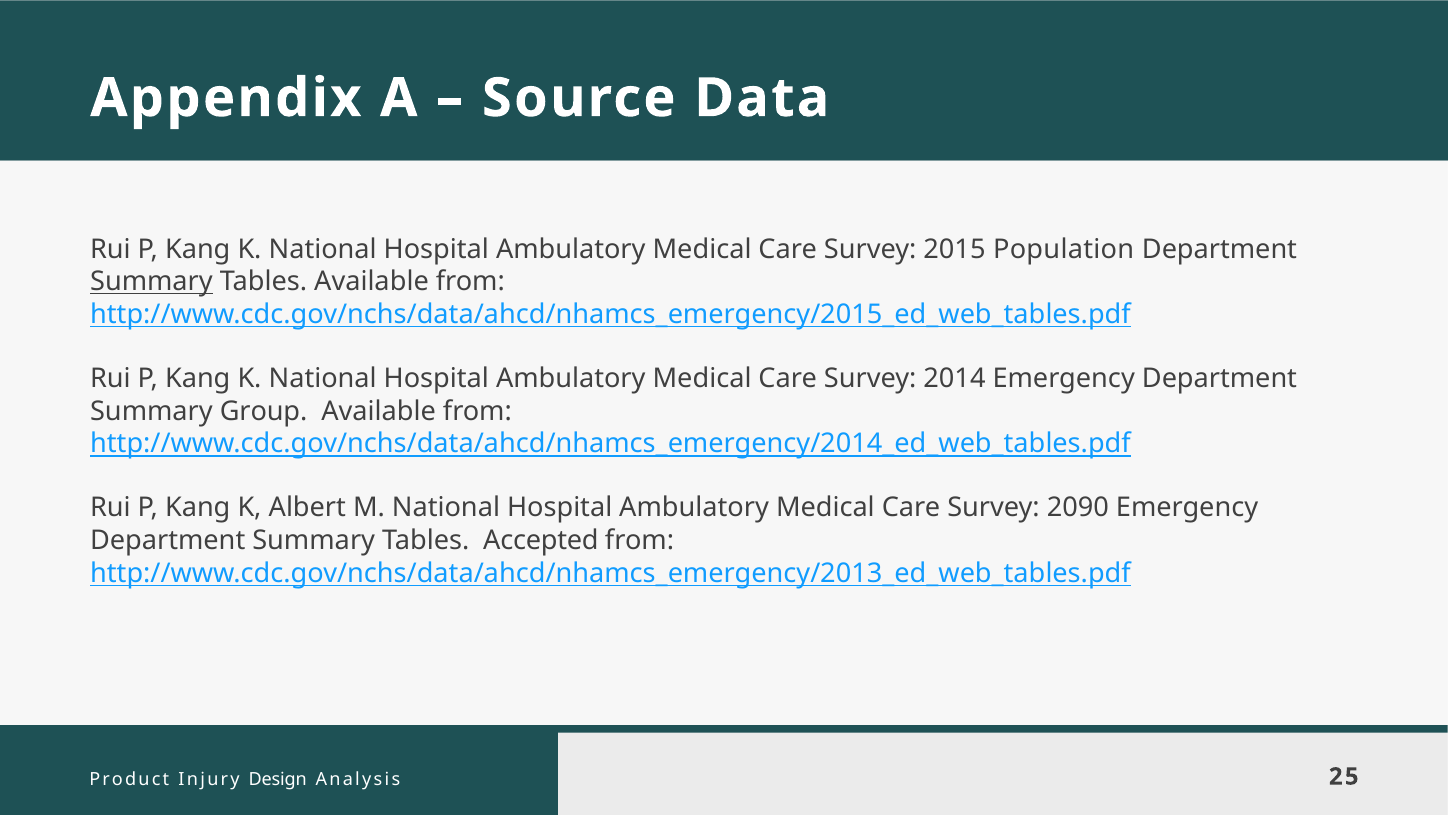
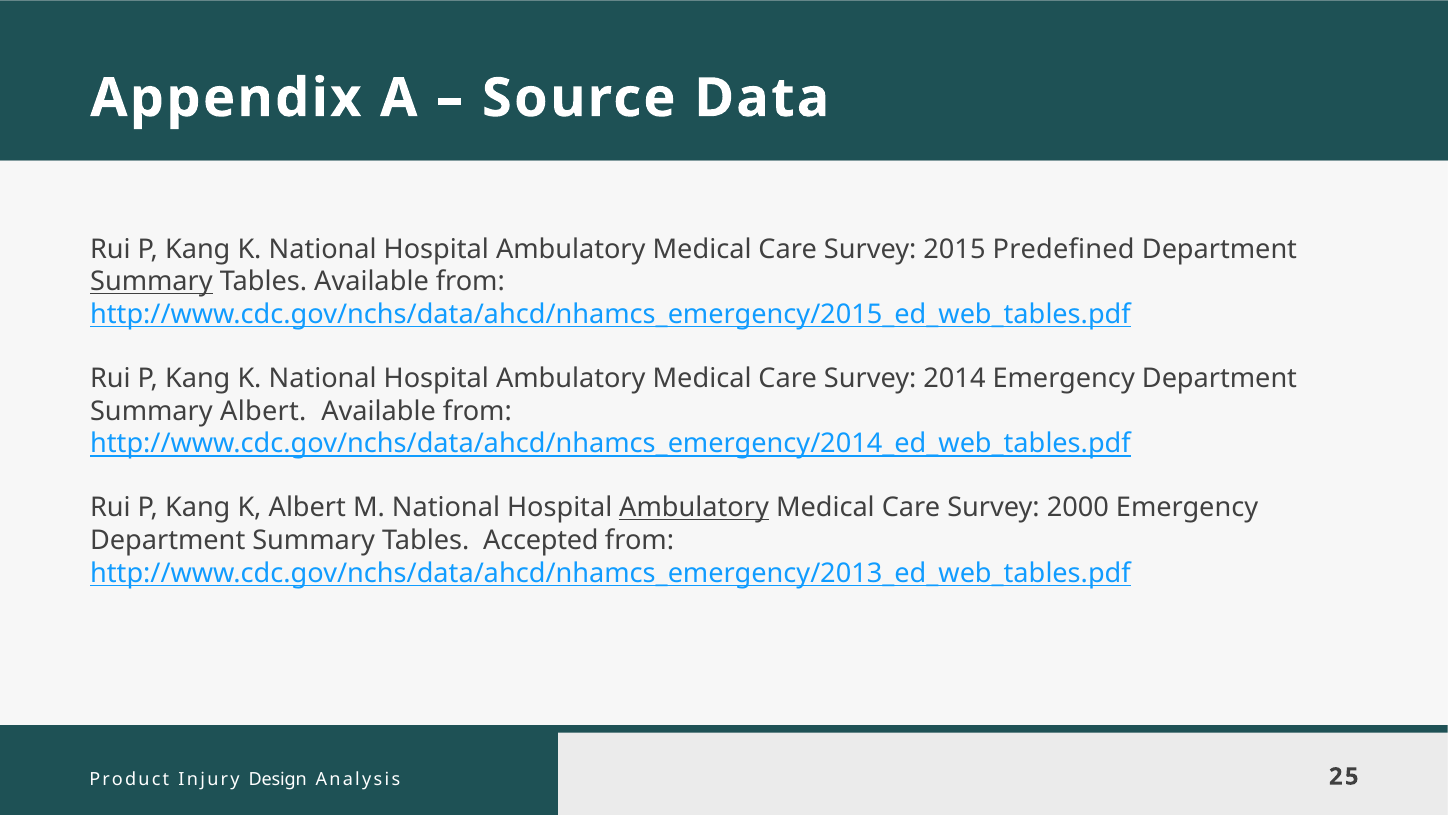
Population: Population -> Predefined
Summary Group: Group -> Albert
Ambulatory at (694, 508) underline: none -> present
2090: 2090 -> 2000
